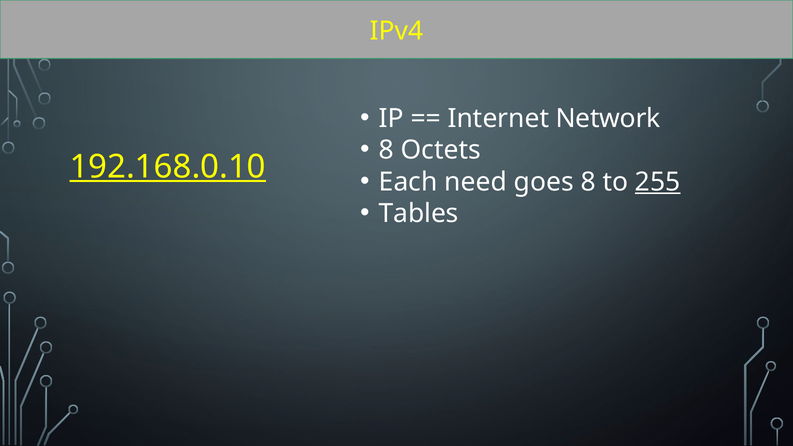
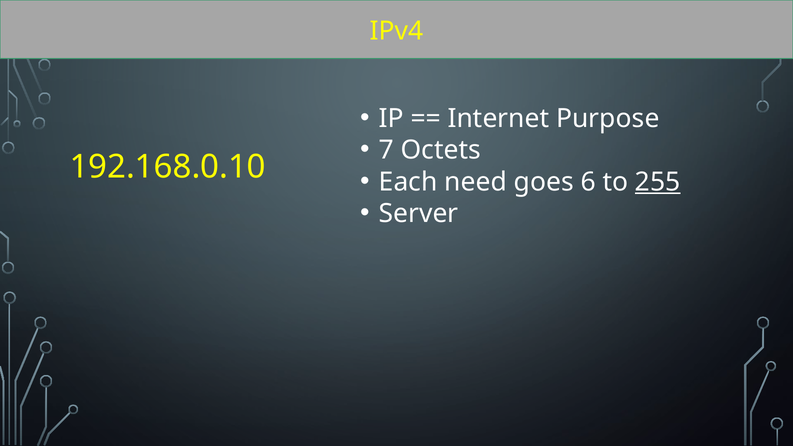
Network: Network -> Purpose
8 at (386, 150): 8 -> 7
192.168.0.10 underline: present -> none
goes 8: 8 -> 6
Tables: Tables -> Server
